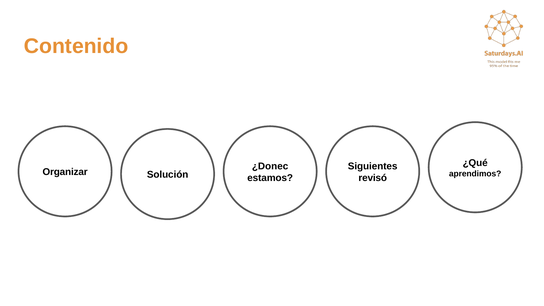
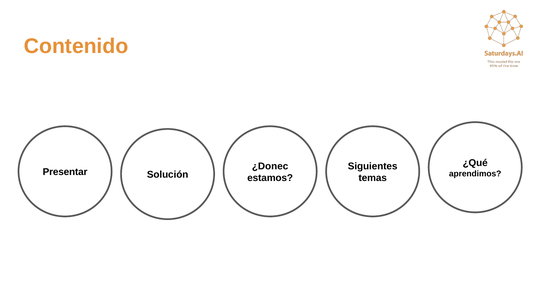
Organizar: Organizar -> Presentar
revisó: revisó -> temas
